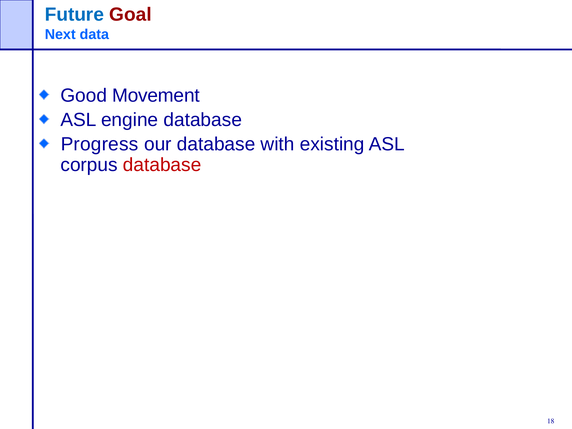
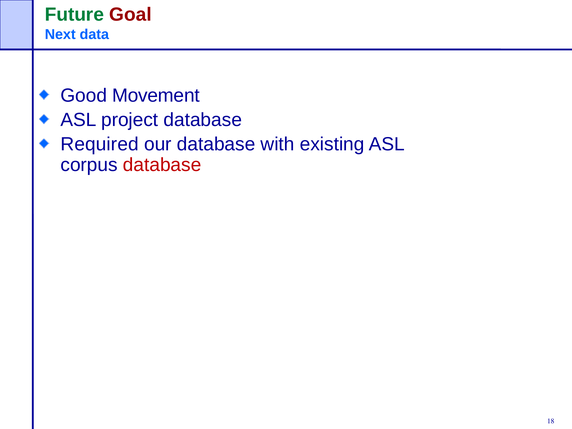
Future colour: blue -> green
engine: engine -> project
Progress: Progress -> Required
